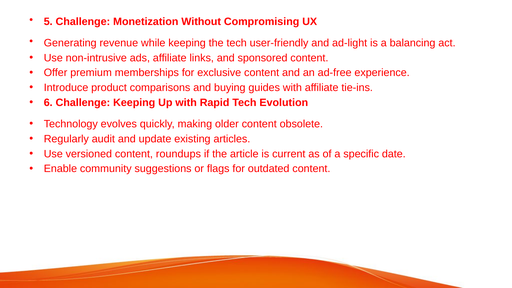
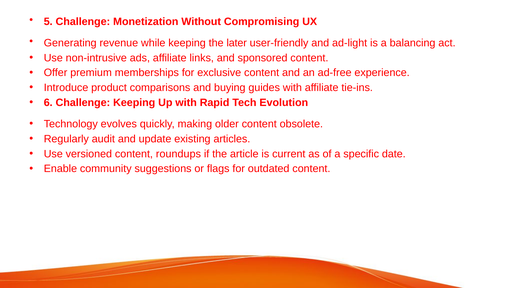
the tech: tech -> later
